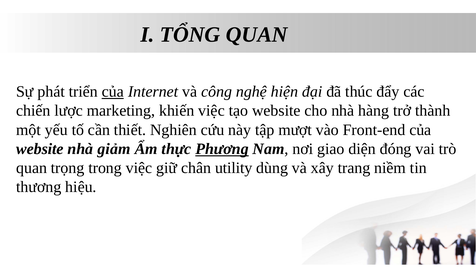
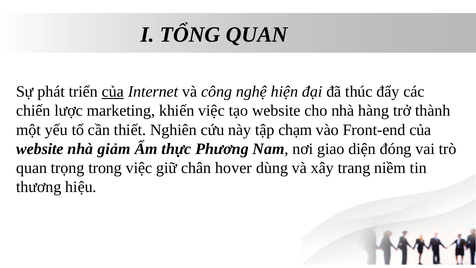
mượt: mượt -> chạm
Phương underline: present -> none
utility: utility -> hover
